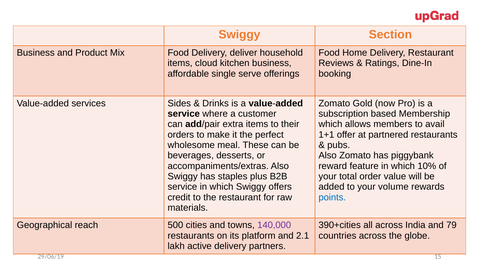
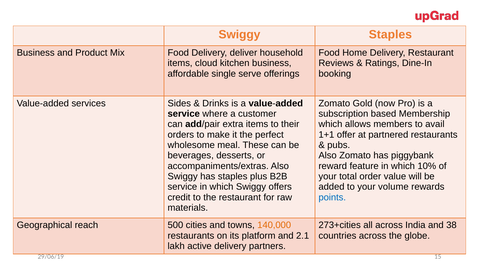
Swiggy Section: Section -> Staples
140,000 colour: purple -> orange
390+cities: 390+cities -> 273+cities
79: 79 -> 38
